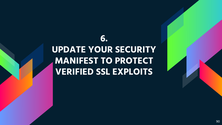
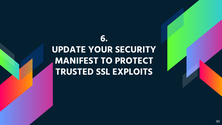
VERIFIED: VERIFIED -> TRUSTED
